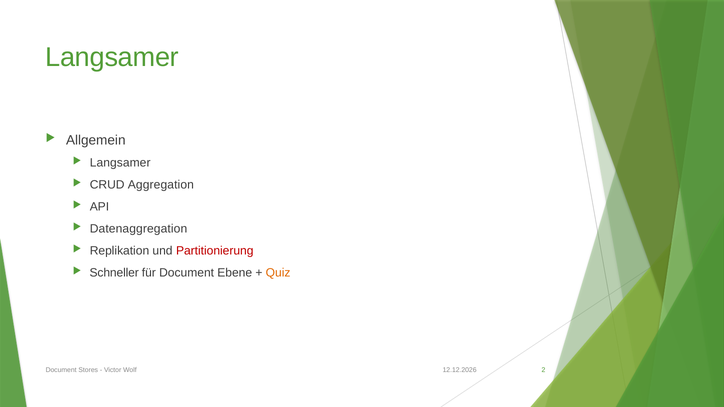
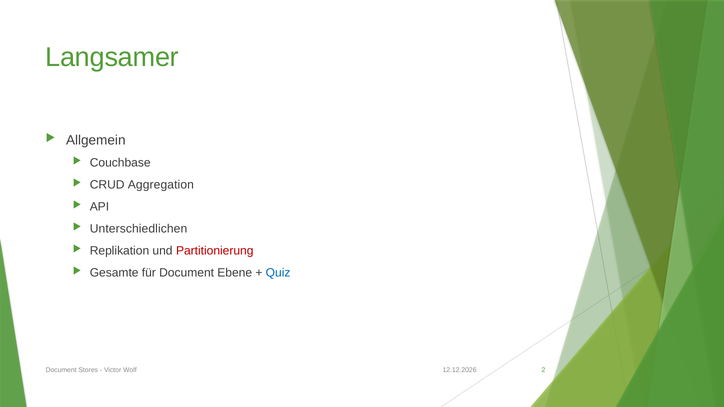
Langsamer at (120, 163): Langsamer -> Couchbase
Datenaggregation: Datenaggregation -> Unterschiedlichen
Schneller: Schneller -> Gesamte
Quiz colour: orange -> blue
